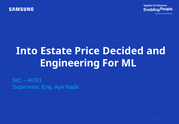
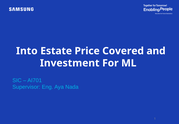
Decided: Decided -> Covered
Engineering: Engineering -> Investment
